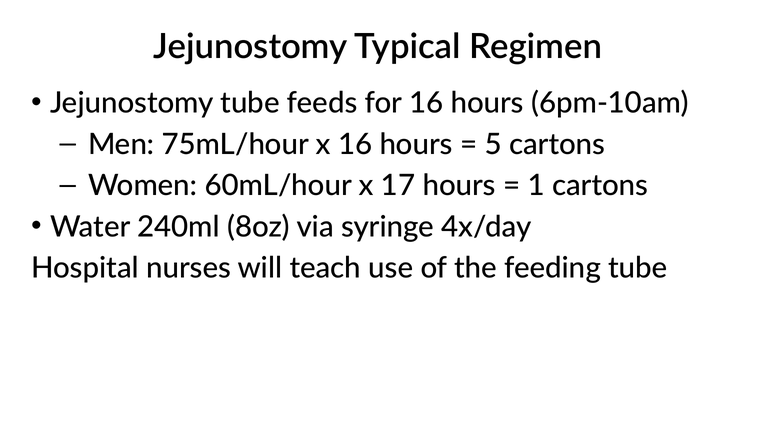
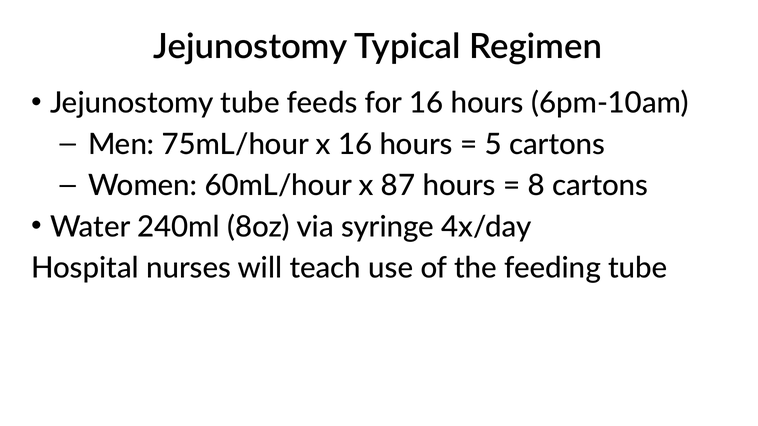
17: 17 -> 87
1: 1 -> 8
